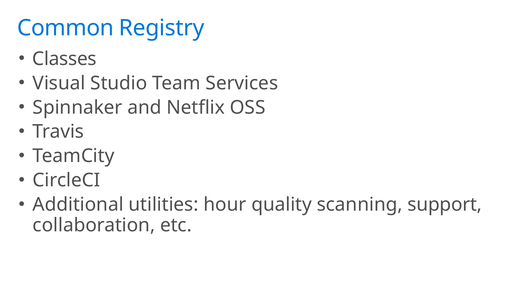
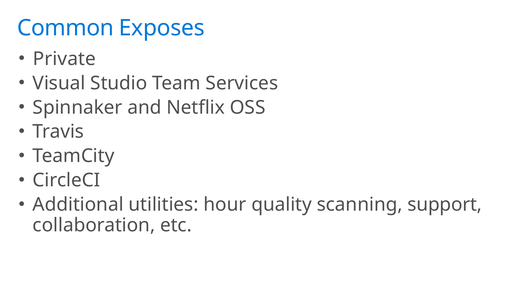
Registry: Registry -> Exposes
Classes: Classes -> Private
